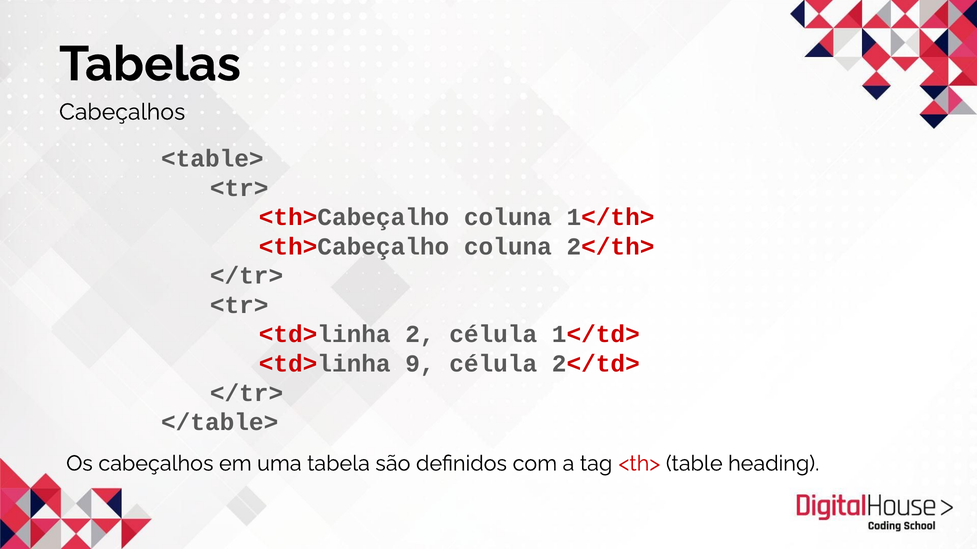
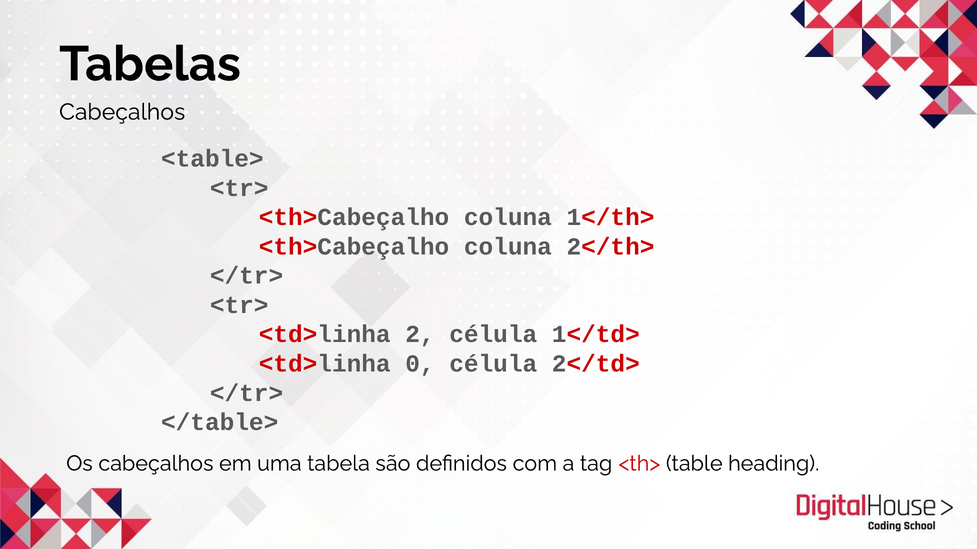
9: 9 -> 0
